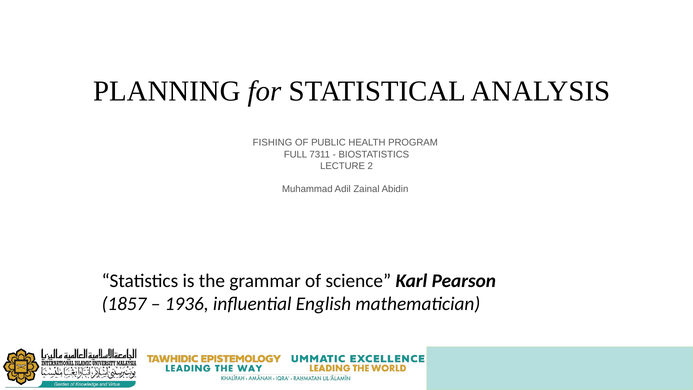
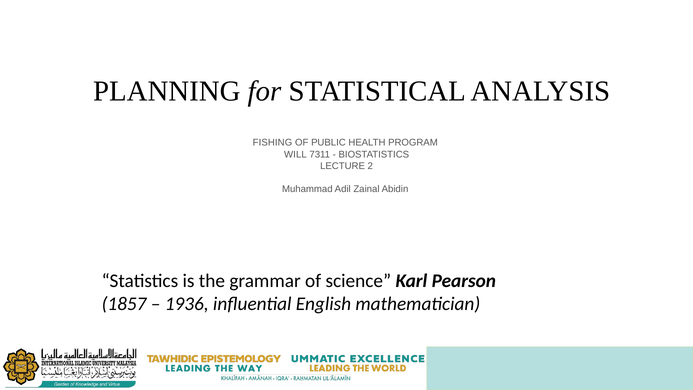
FULL: FULL -> WILL
